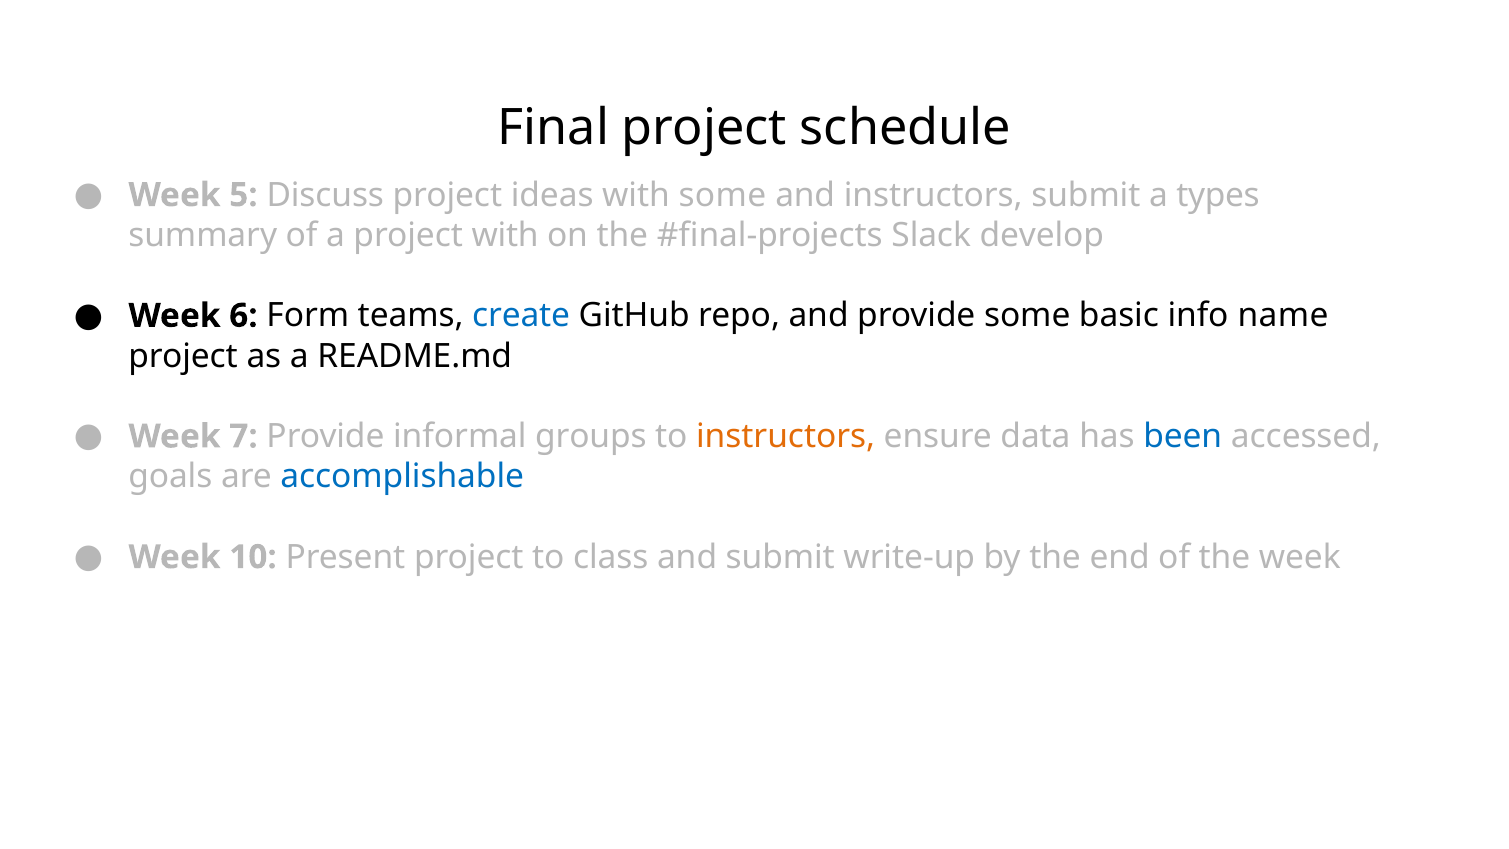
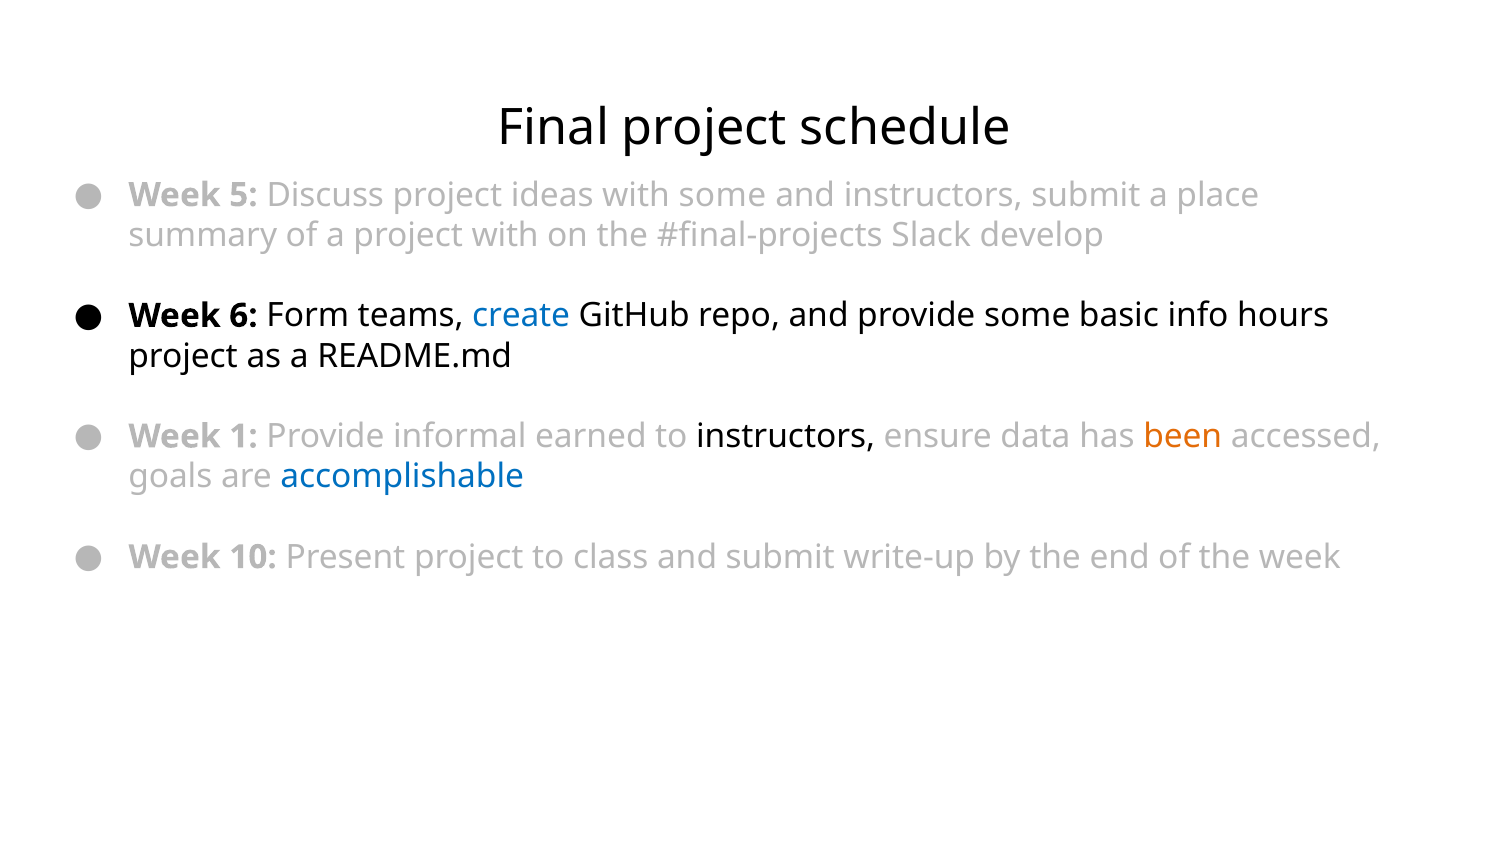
types: types -> place
name: name -> hours
7: 7 -> 1
groups: groups -> earned
instructors at (786, 436) colour: orange -> black
been colour: blue -> orange
